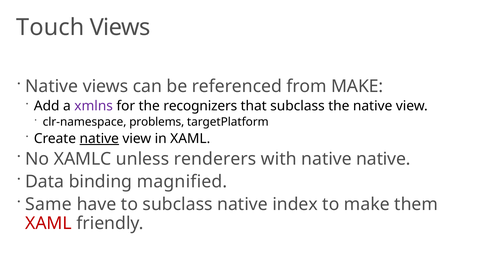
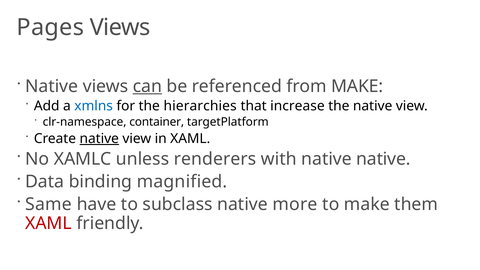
Touch: Touch -> Pages
can underline: none -> present
xmlns colour: purple -> blue
recognizers: recognizers -> hierarchies
that subclass: subclass -> increase
problems: problems -> container
index: index -> more
